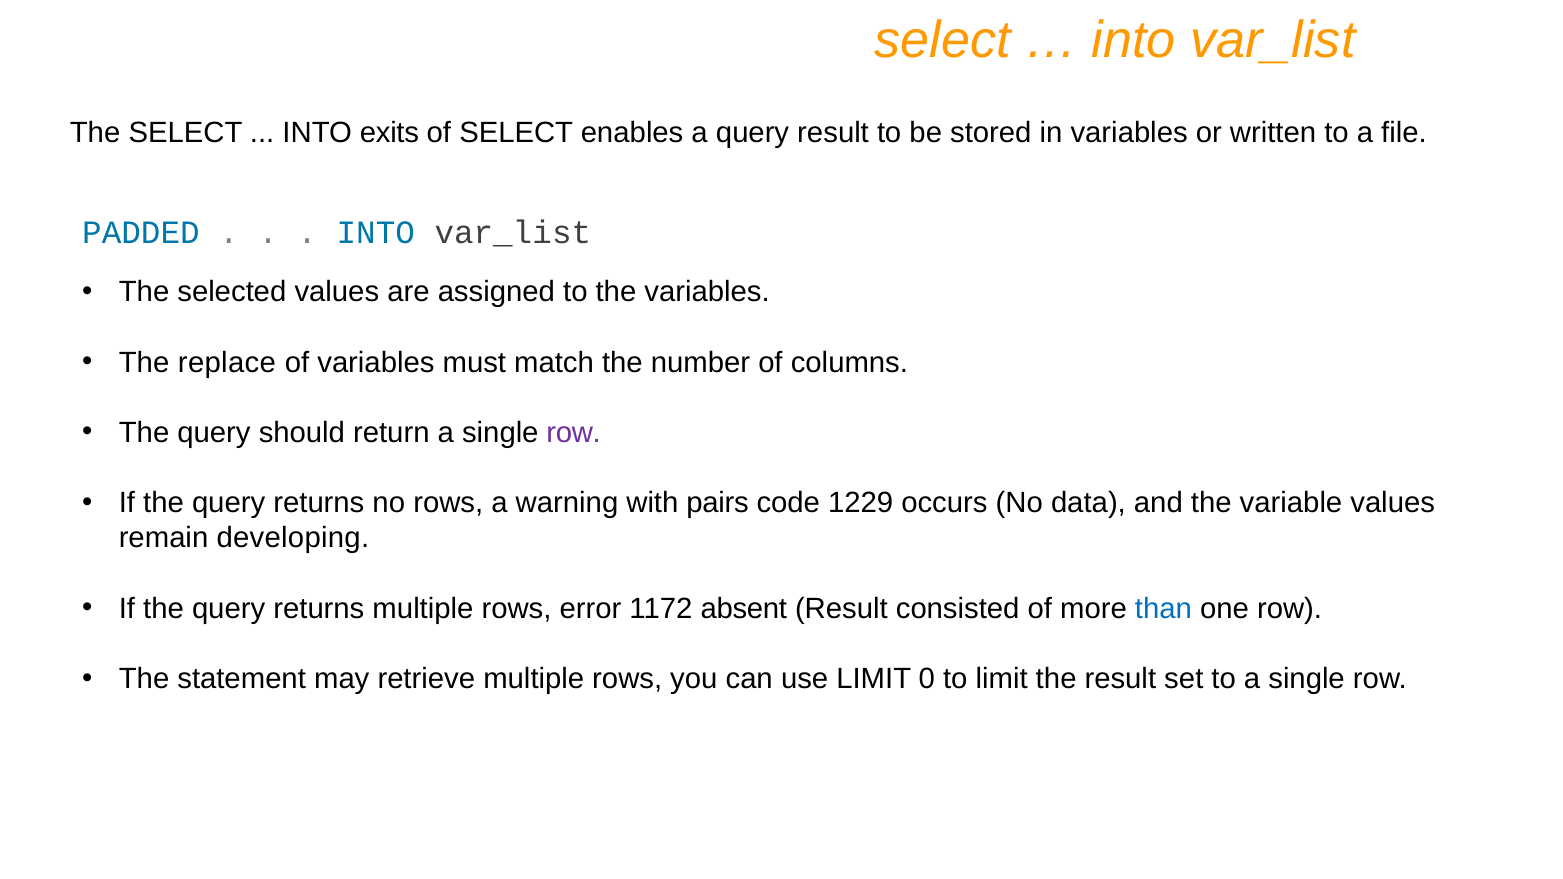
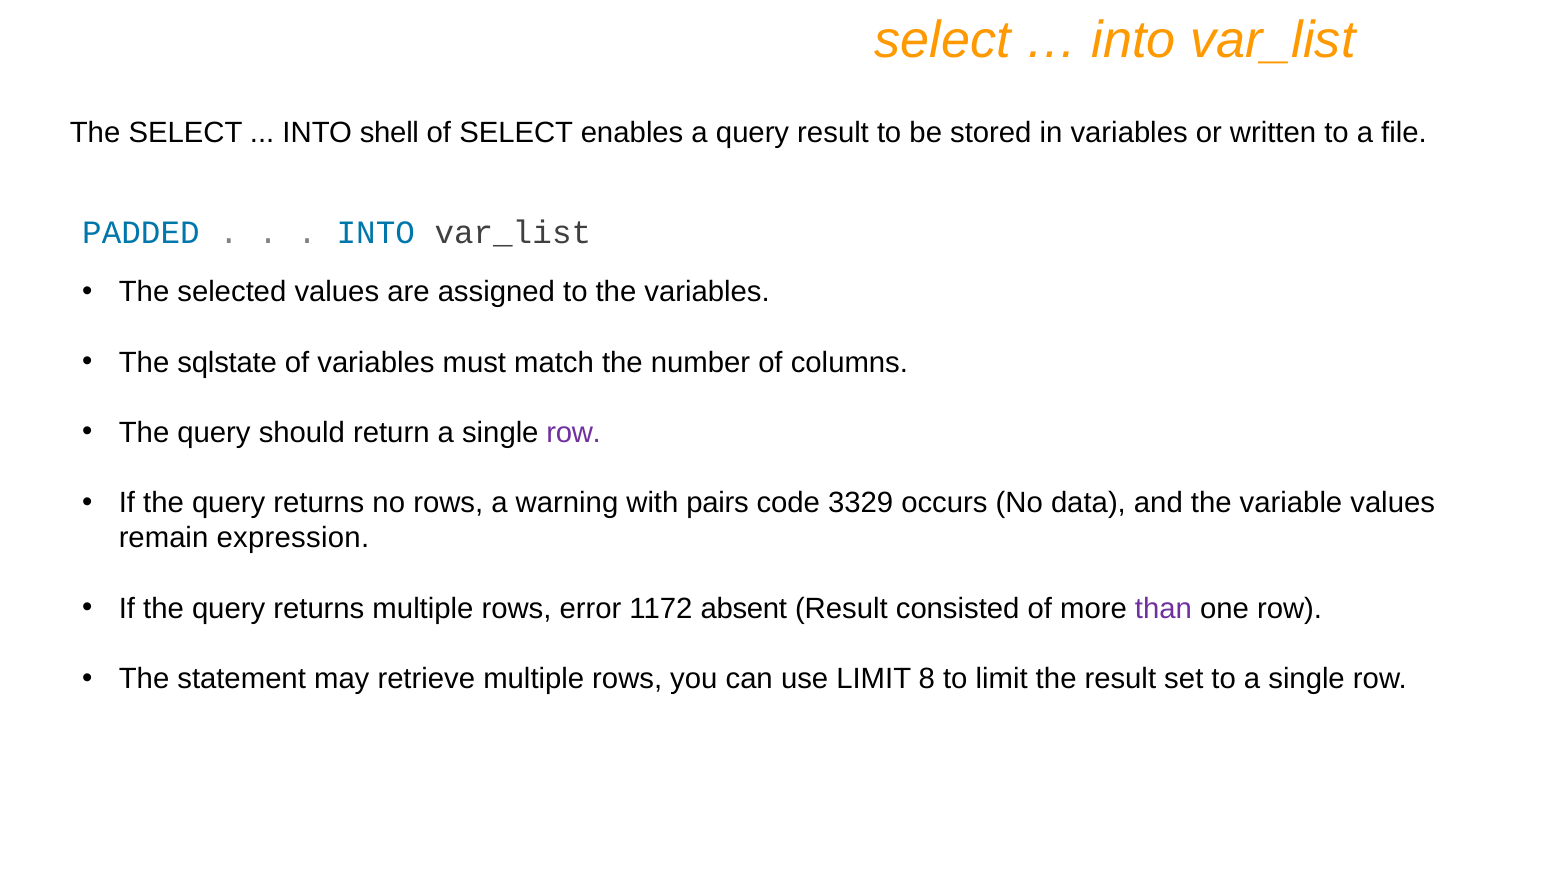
exits: exits -> shell
replace: replace -> sqlstate
1229: 1229 -> 3329
developing: developing -> expression
than colour: blue -> purple
0: 0 -> 8
